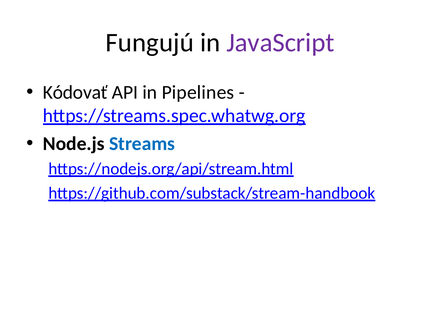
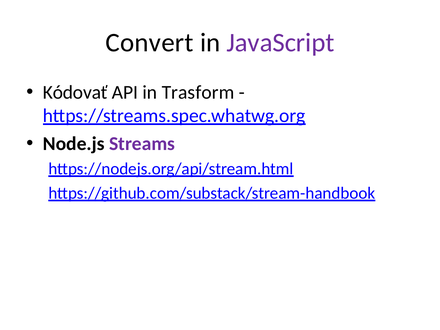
Fungujú: Fungujú -> Convert
Pipelines: Pipelines -> Trasform
Streams colour: blue -> purple
